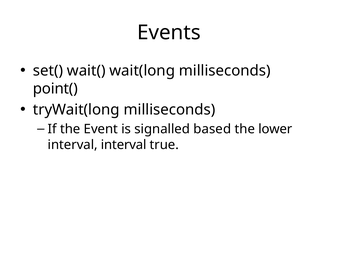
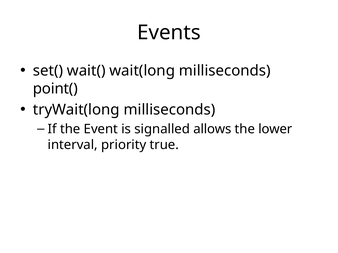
based: based -> allows
interval interval: interval -> priority
